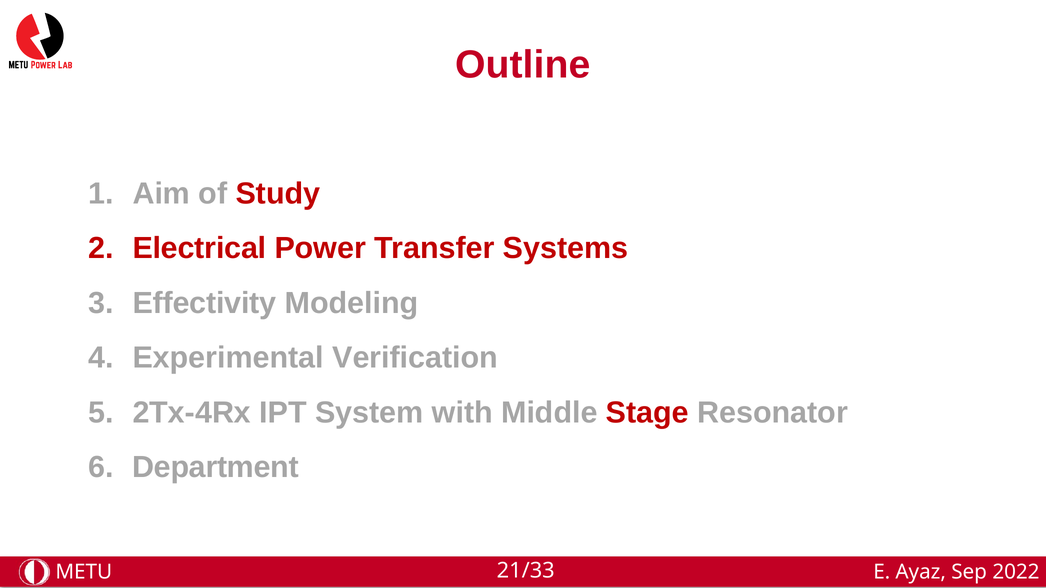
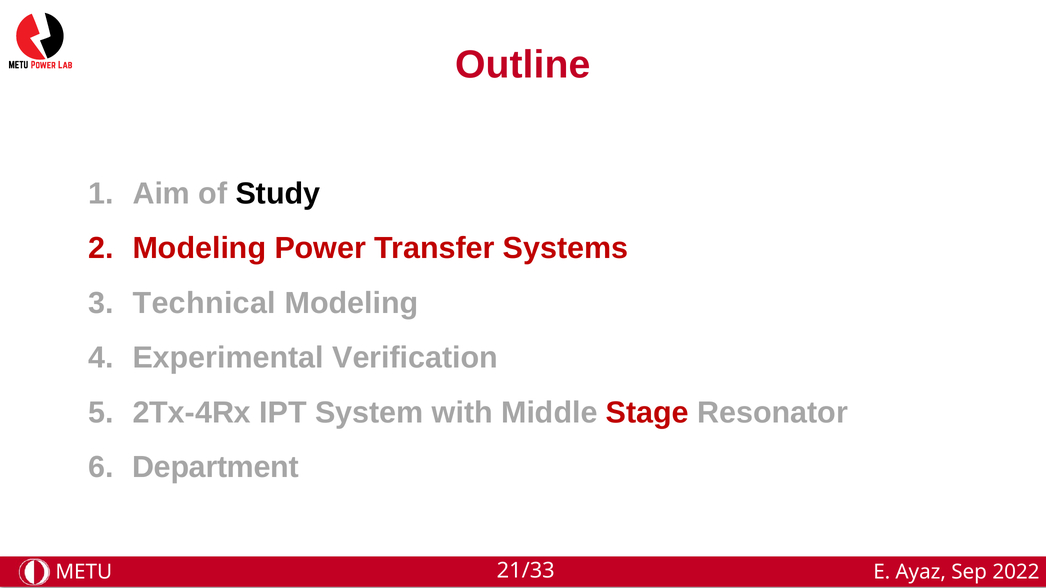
Study colour: red -> black
Electrical at (199, 248): Electrical -> Modeling
Effectivity: Effectivity -> Technical
